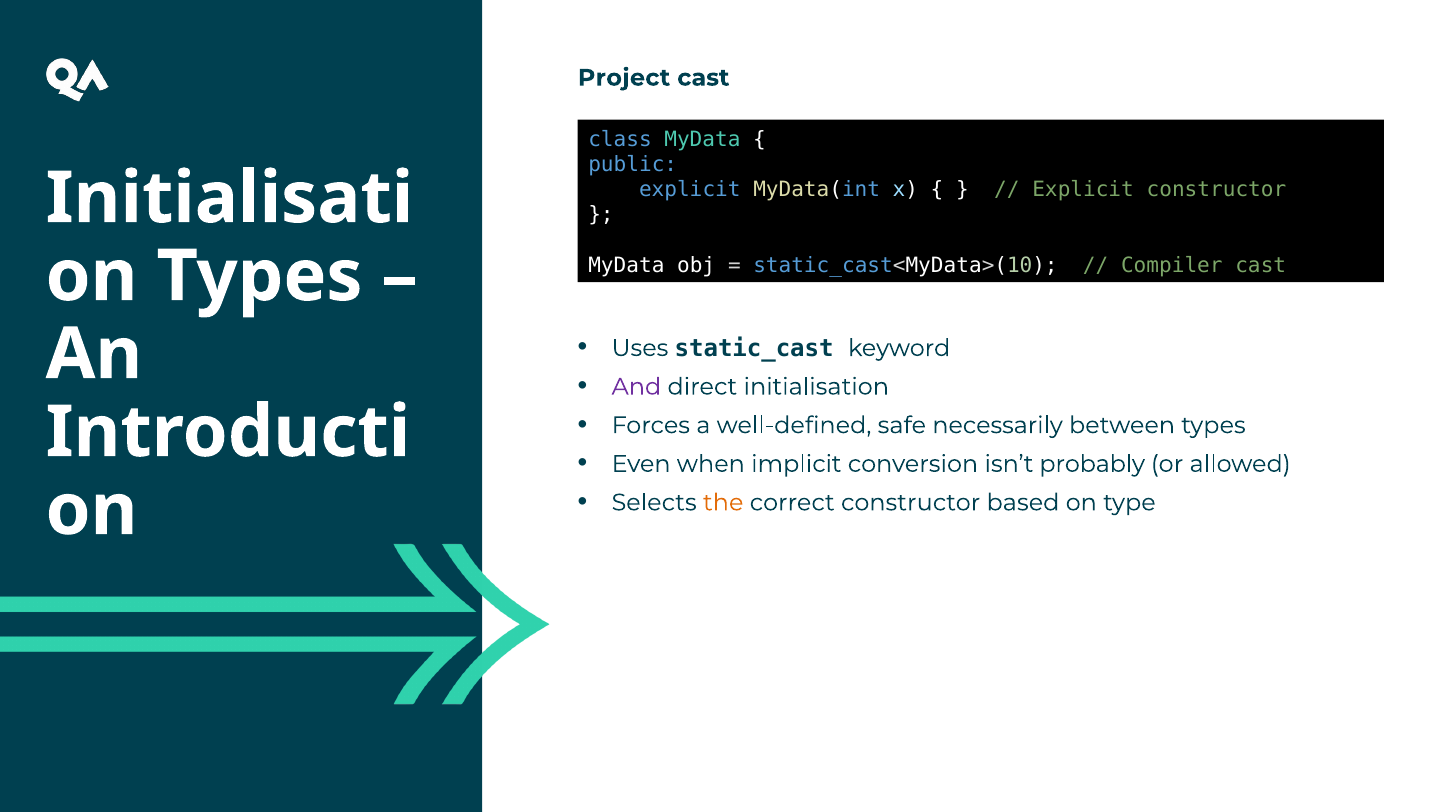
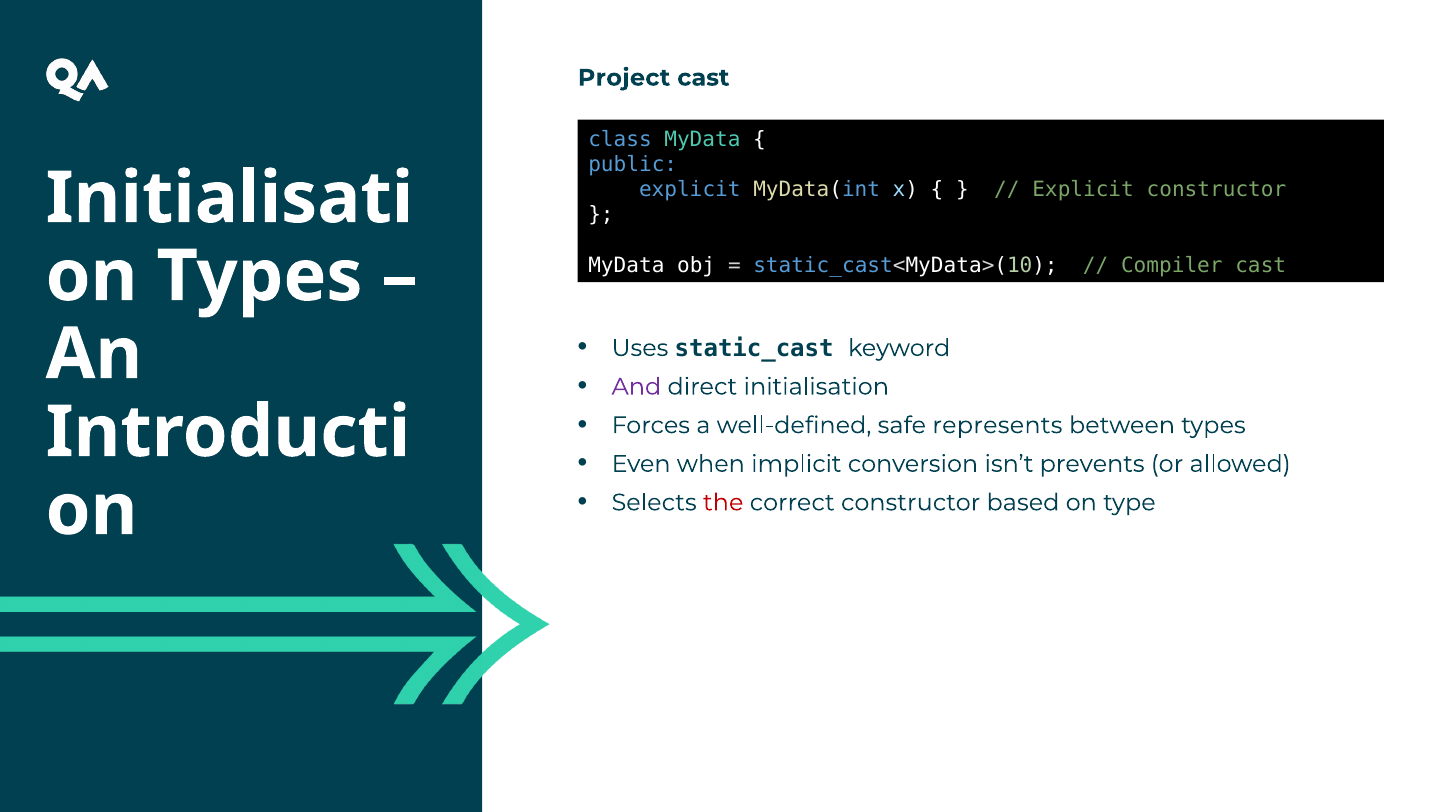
necessarily: necessarily -> represents
probably: probably -> prevents
the colour: orange -> red
